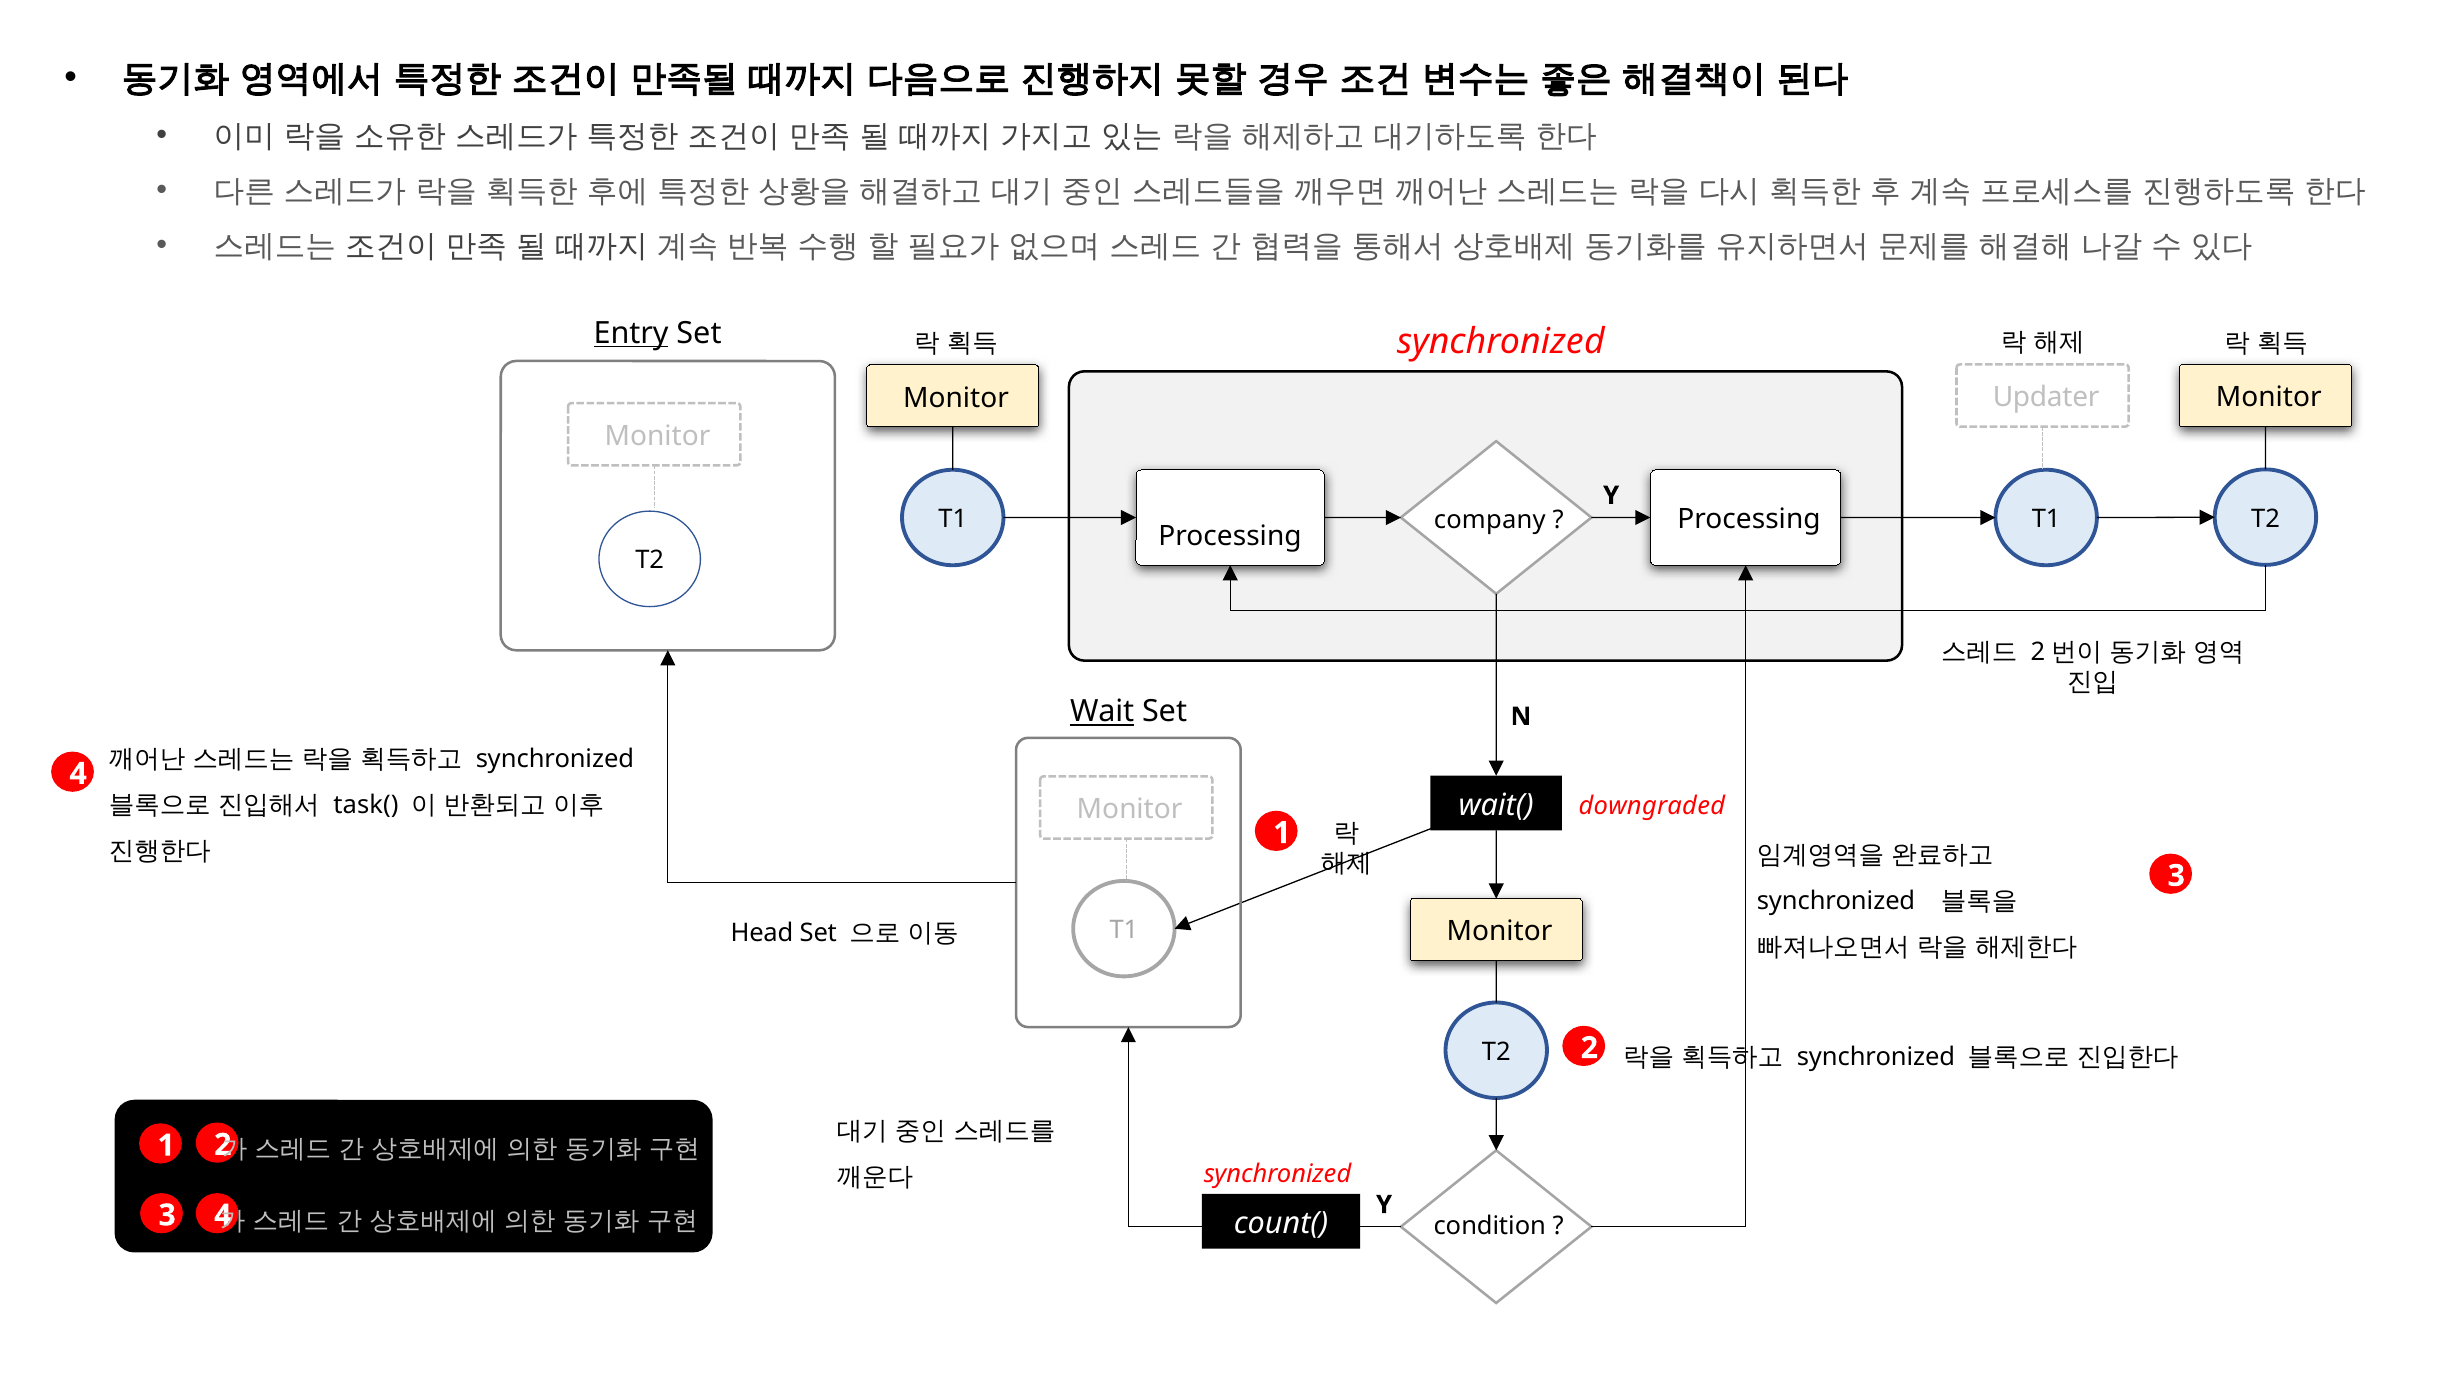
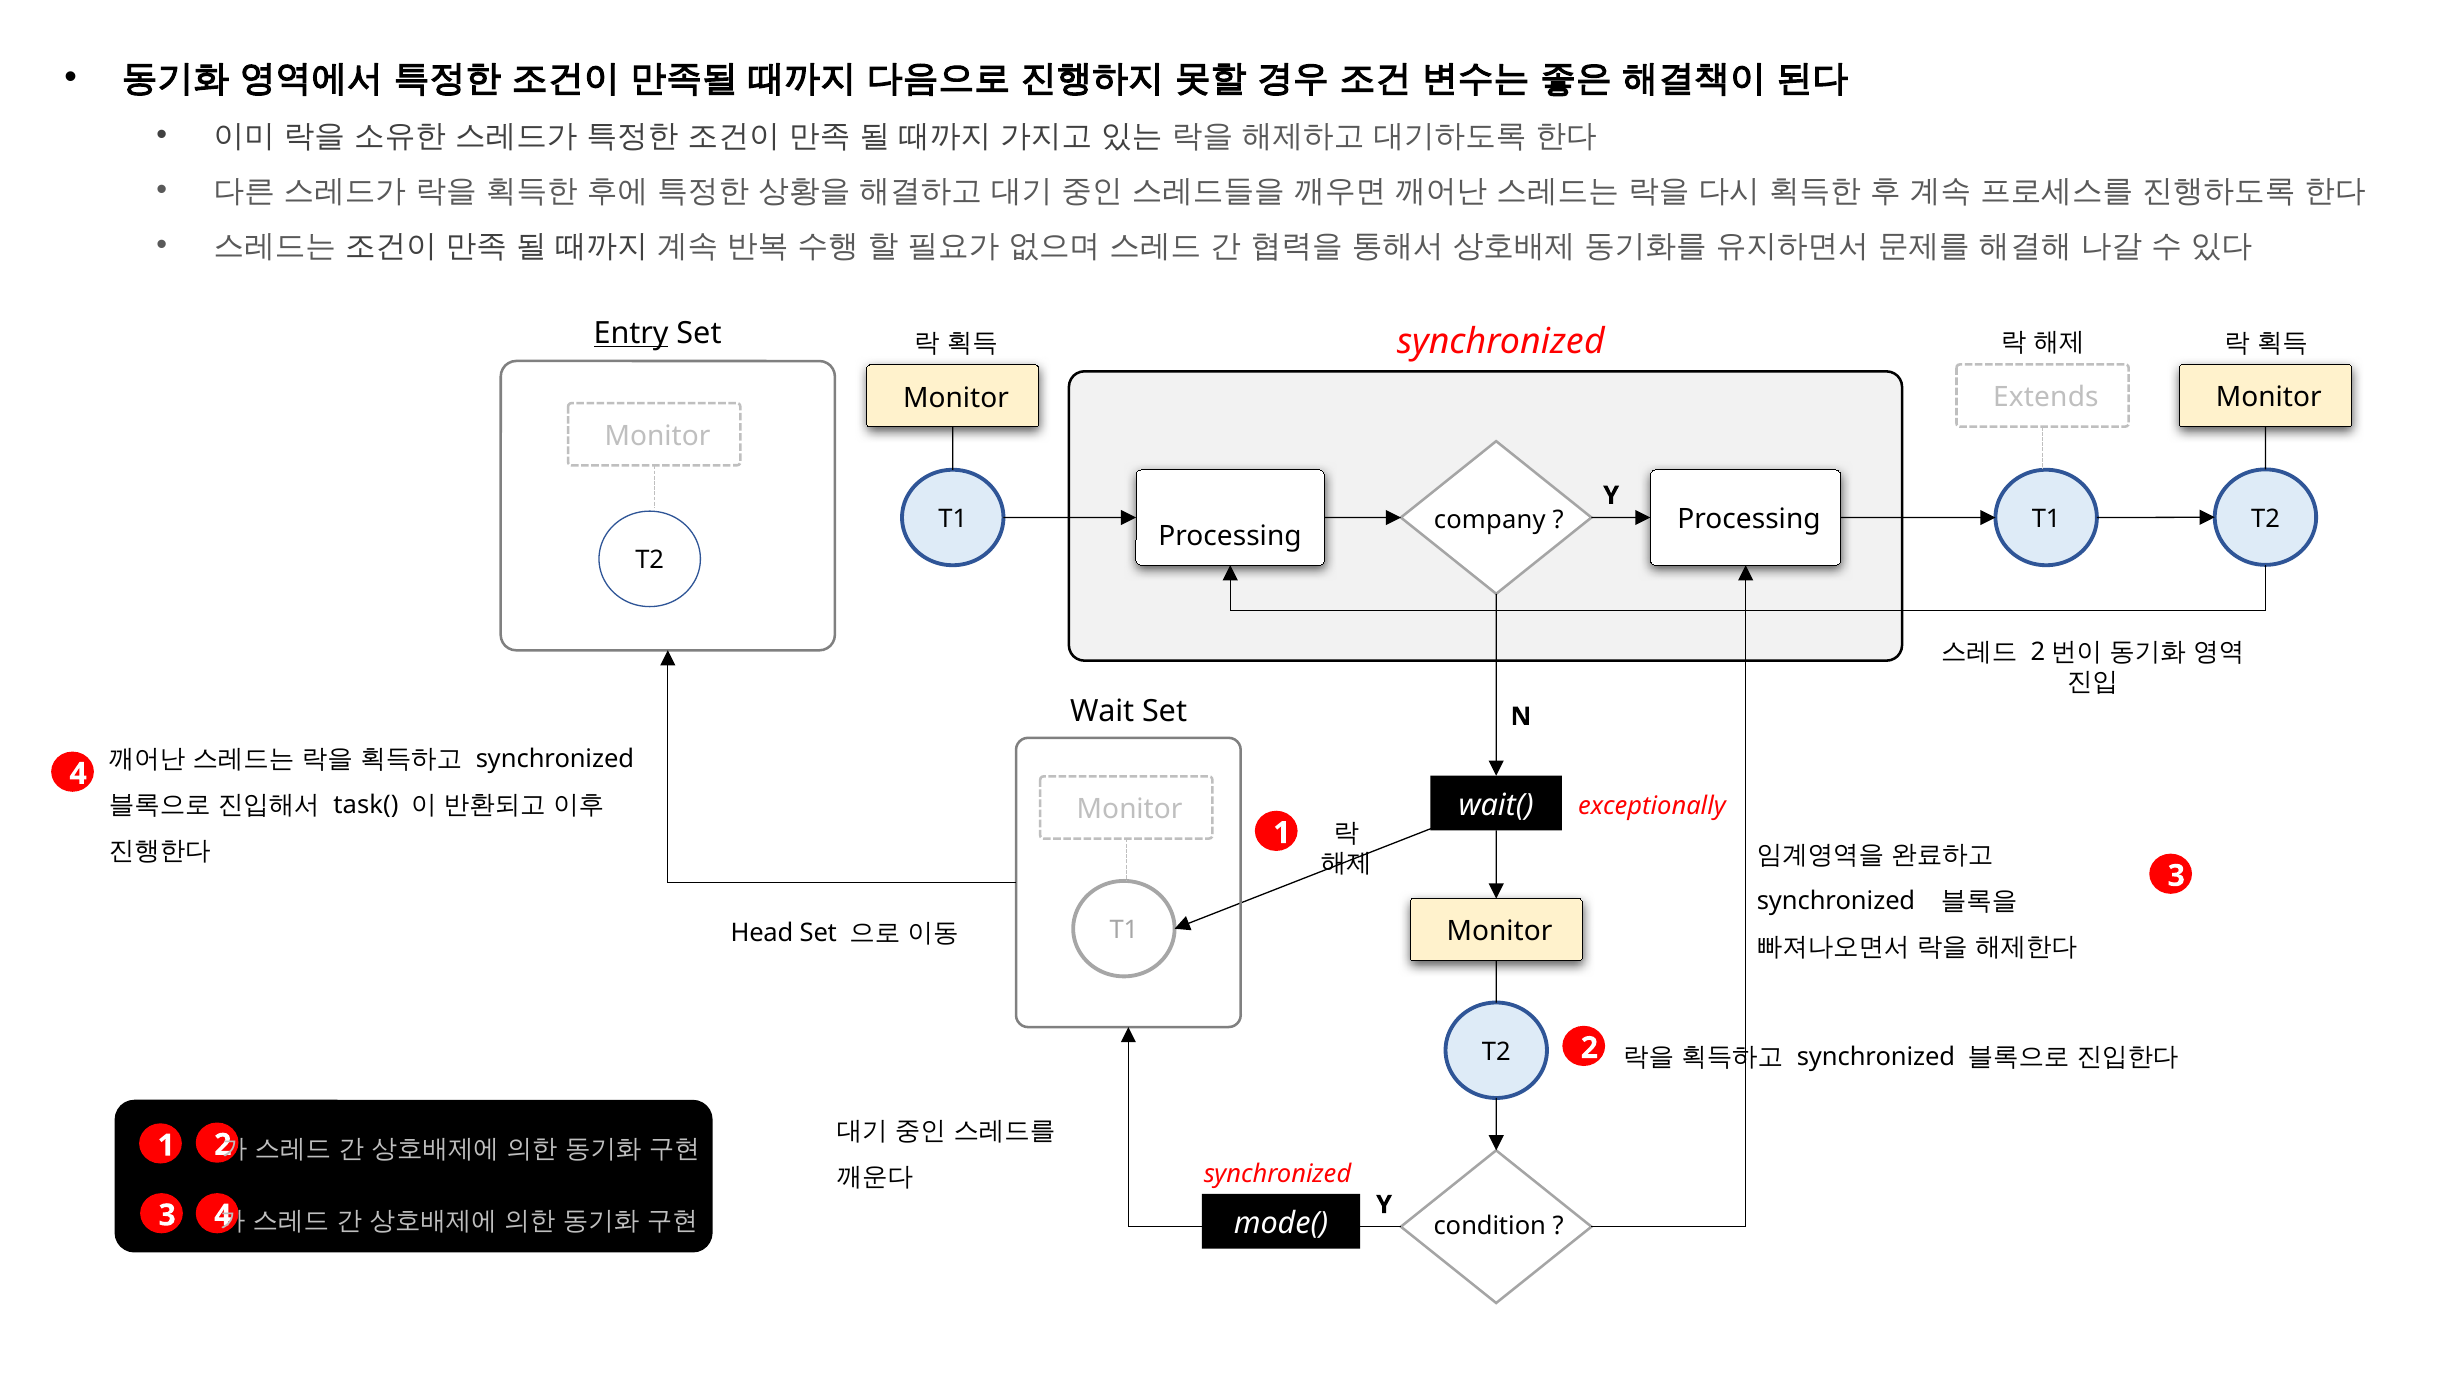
Updater: Updater -> Extends
Wait underline: present -> none
downgraded: downgraded -> exceptionally
count(: count( -> mode(
